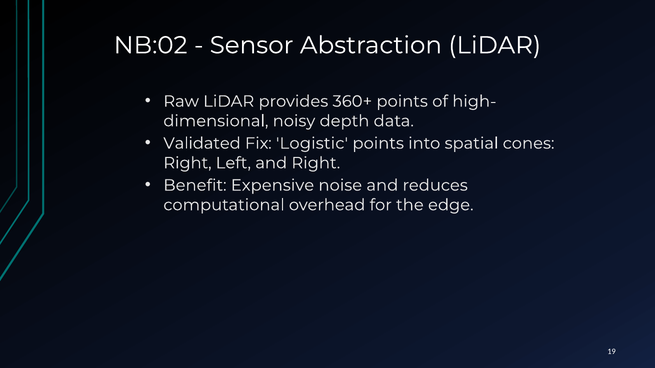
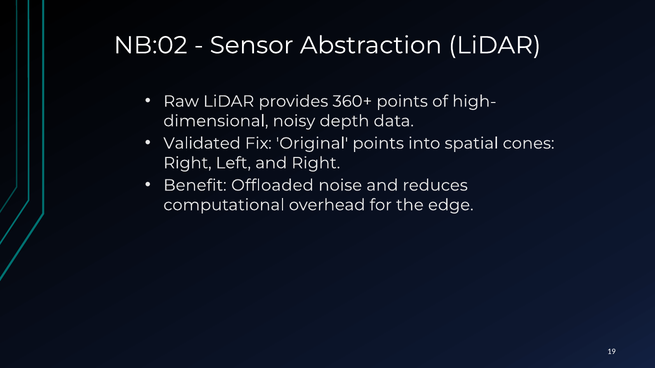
Logistic: Logistic -> Original
Expensive: Expensive -> Offloaded
